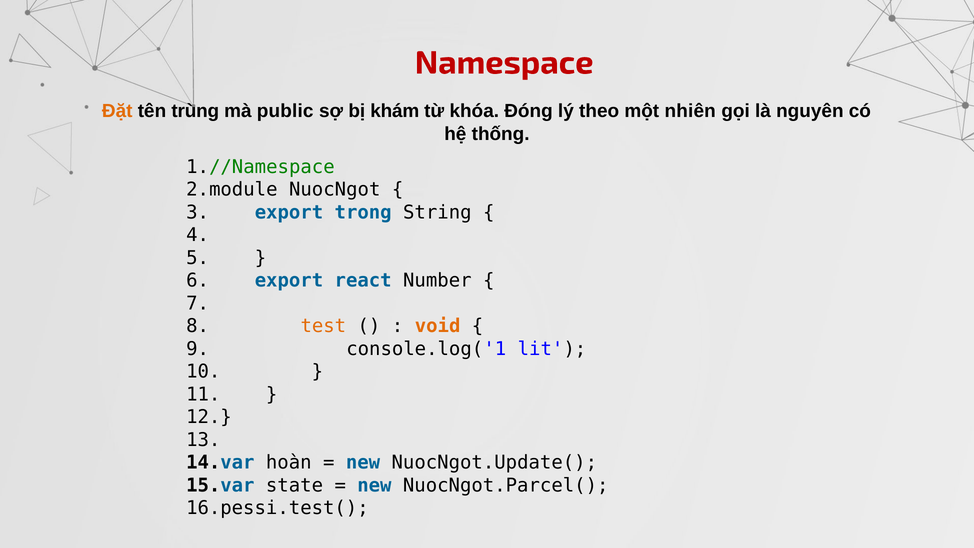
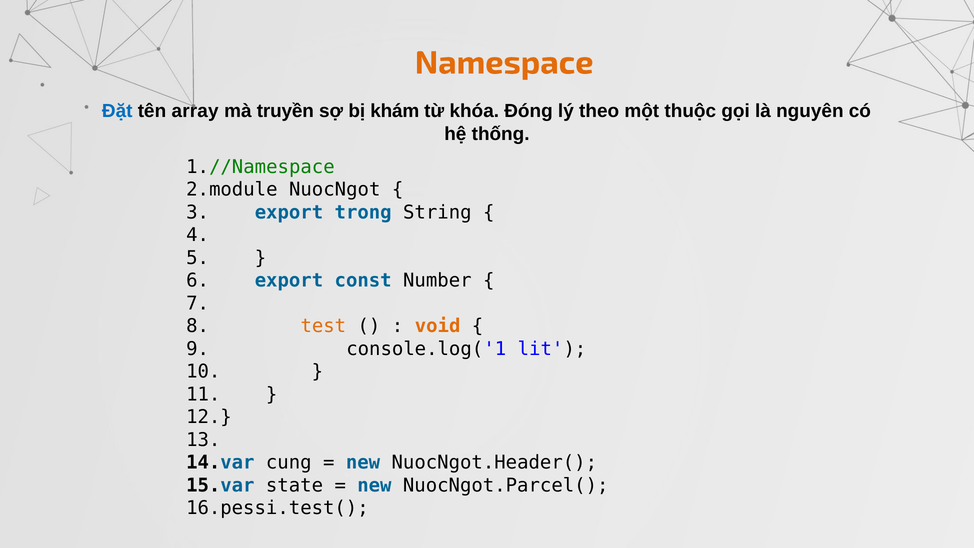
Namespace colour: red -> orange
Đặt colour: orange -> blue
trùng: trùng -> array
public: public -> truyền
nhiên: nhiên -> thuộc
react: react -> const
hoàn: hoàn -> cung
NuocNgot.Update(: NuocNgot.Update( -> NuocNgot.Header(
